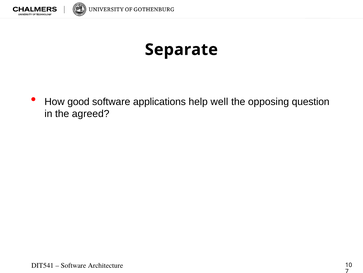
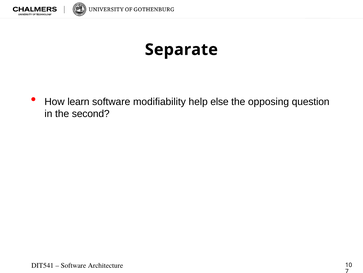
good: good -> learn
applications: applications -> modifiability
well: well -> else
agreed: agreed -> second
